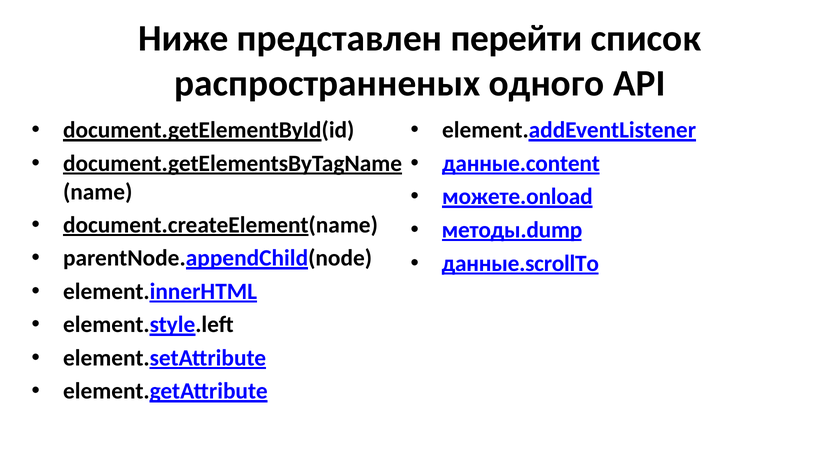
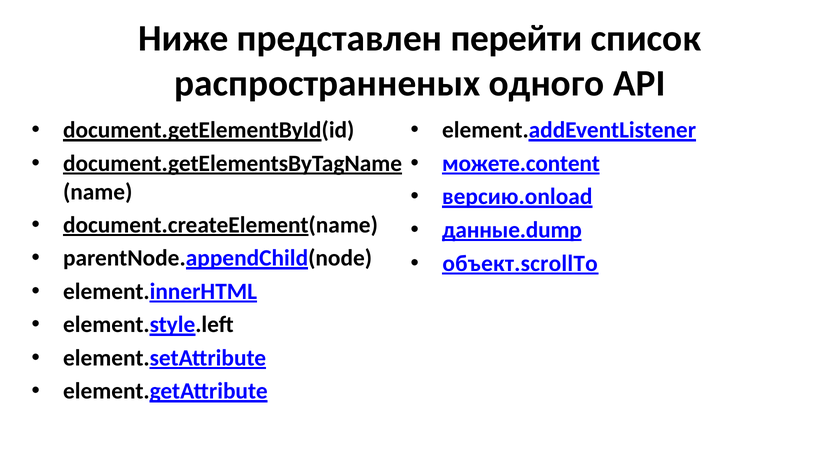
данные.content: данные.content -> можете.content
можете.onload: можете.onload -> версию.onload
методы.dump: методы.dump -> данные.dump
данные.scrollTo: данные.scrollTo -> объект.scrollTo
